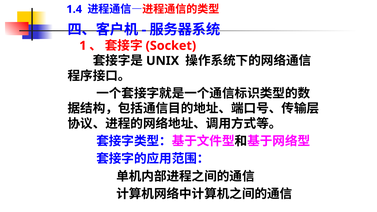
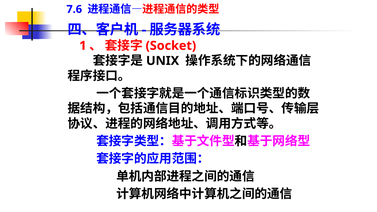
1.4: 1.4 -> 7.6
